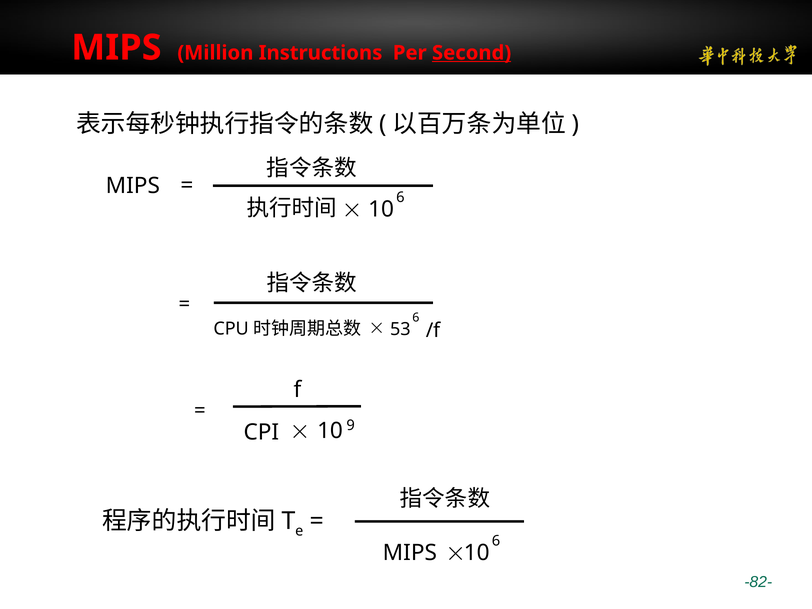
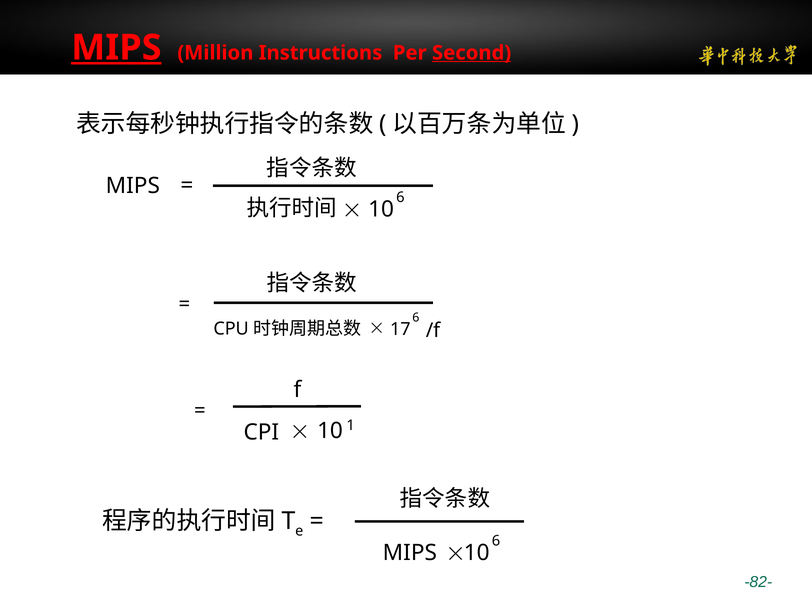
MIPS at (116, 48) underline: none -> present
53: 53 -> 17
9: 9 -> 1
